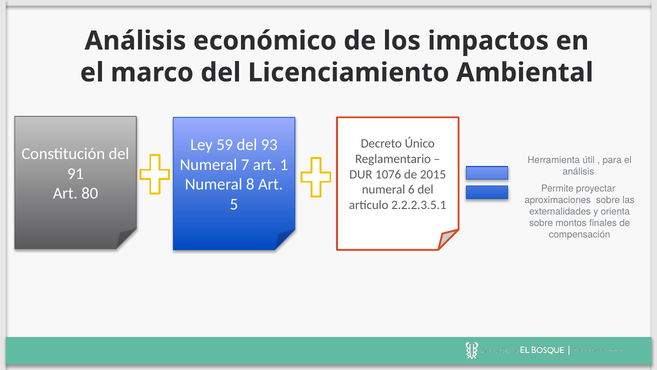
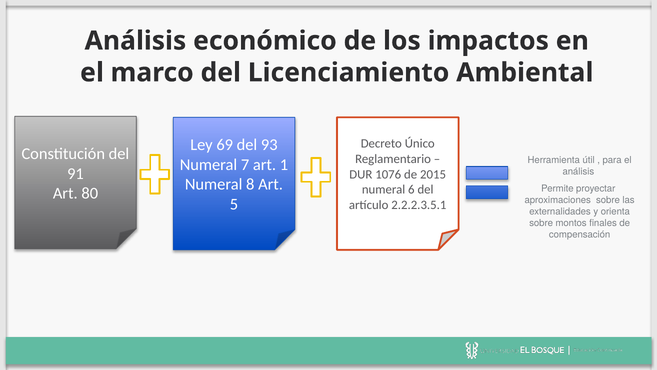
59: 59 -> 69
